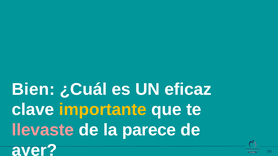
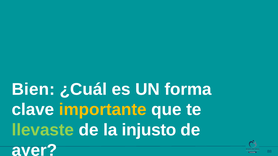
eficaz: eficaz -> forma
llevaste colour: pink -> light green
parece: parece -> injusto
